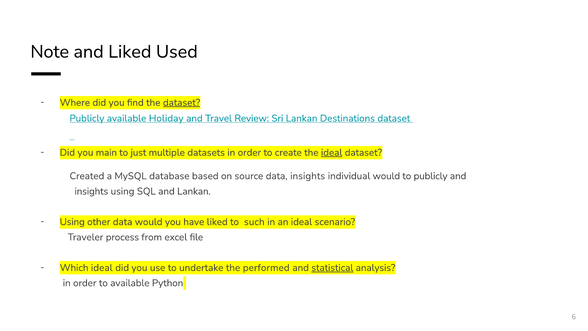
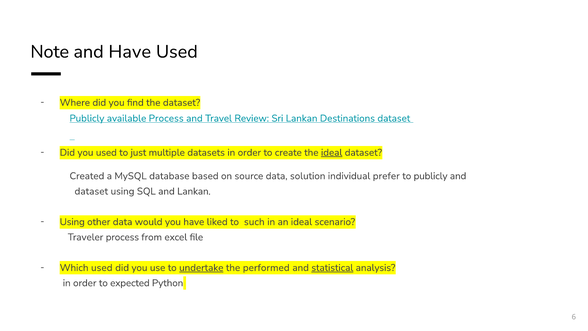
and Liked: Liked -> Have
dataset at (182, 102) underline: present -> none
available Holiday: Holiday -> Process
you main: main -> used
data insights: insights -> solution
individual would: would -> prefer
insights at (91, 191): insights -> dataset
Which ideal: ideal -> used
undertake underline: none -> present
to available: available -> expected
